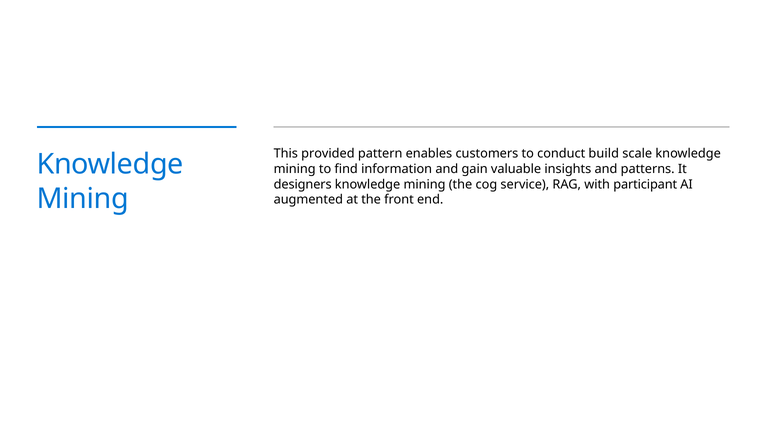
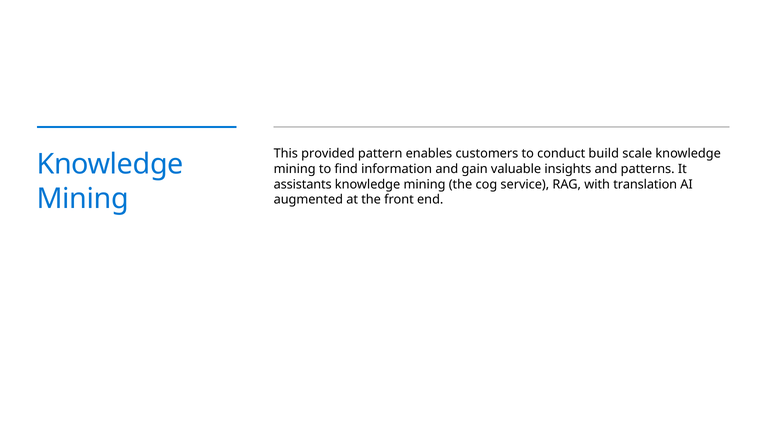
designers: designers -> assistants
participant: participant -> translation
